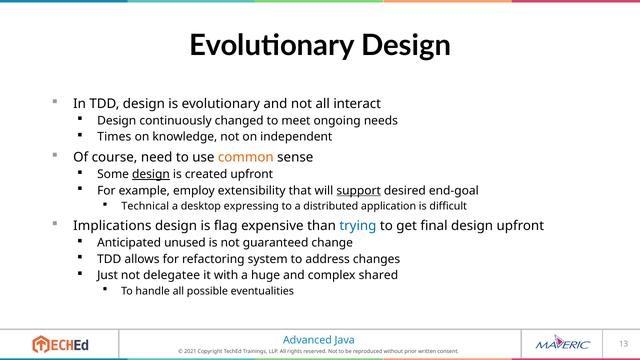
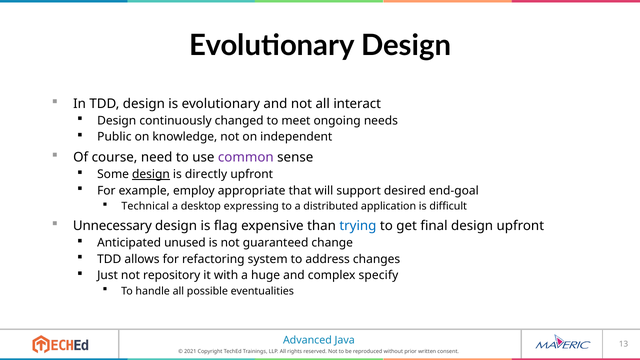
Times: Times -> Public
common colour: orange -> purple
created: created -> directly
extensibility: extensibility -> appropriate
support underline: present -> none
Implications: Implications -> Unnecessary
delegatee: delegatee -> repository
shared: shared -> specify
